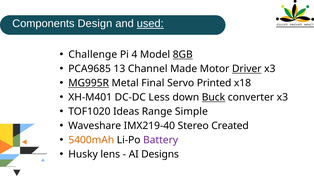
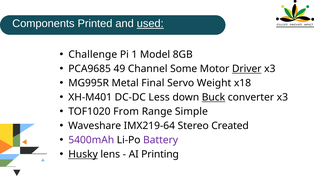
Design: Design -> Printed
4: 4 -> 1
8GB underline: present -> none
13: 13 -> 49
Made: Made -> Some
MG995R underline: present -> none
Printed: Printed -> Weight
Ideas: Ideas -> From
IMX219-40: IMX219-40 -> IMX219-64
5400mAh colour: orange -> purple
Husky underline: none -> present
Designs: Designs -> Printing
